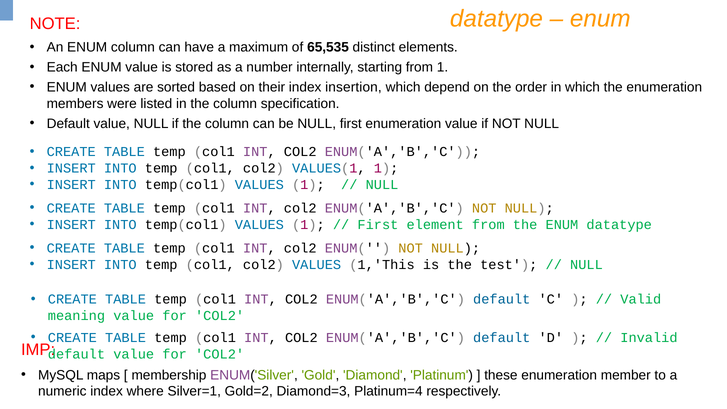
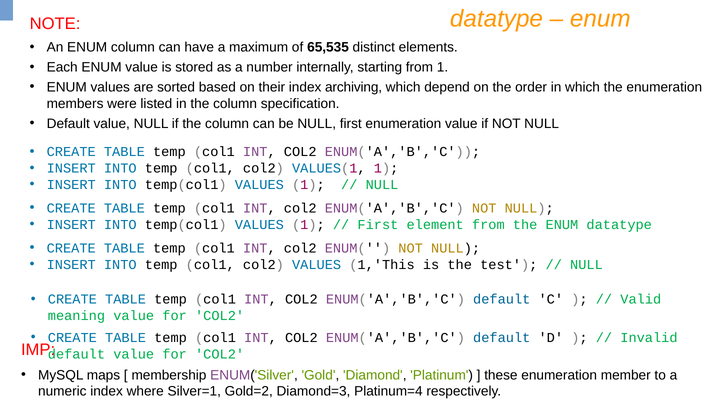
insertion: insertion -> archiving
